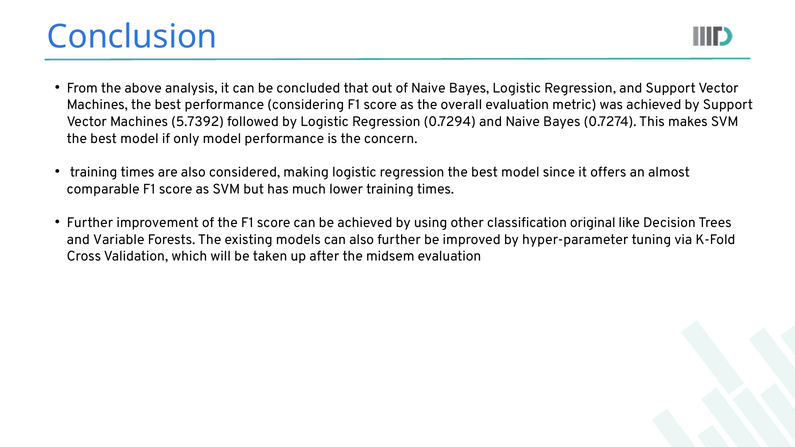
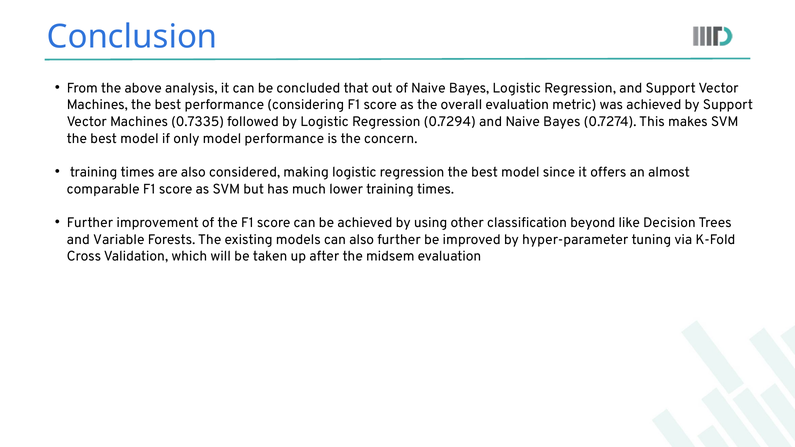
5.7392: 5.7392 -> 0.7335
original: original -> beyond
